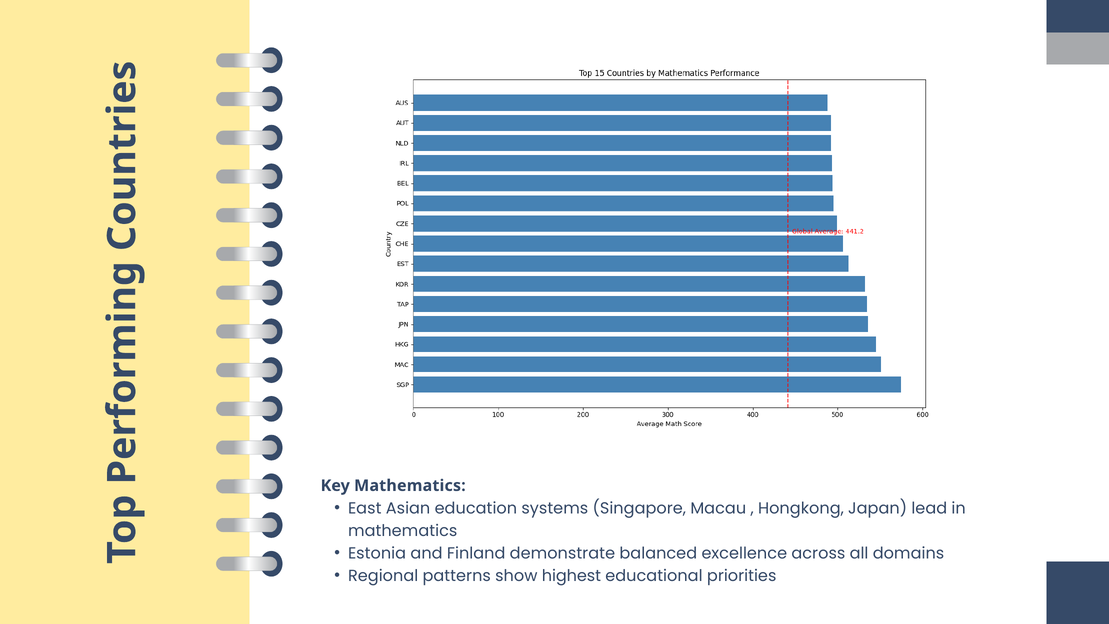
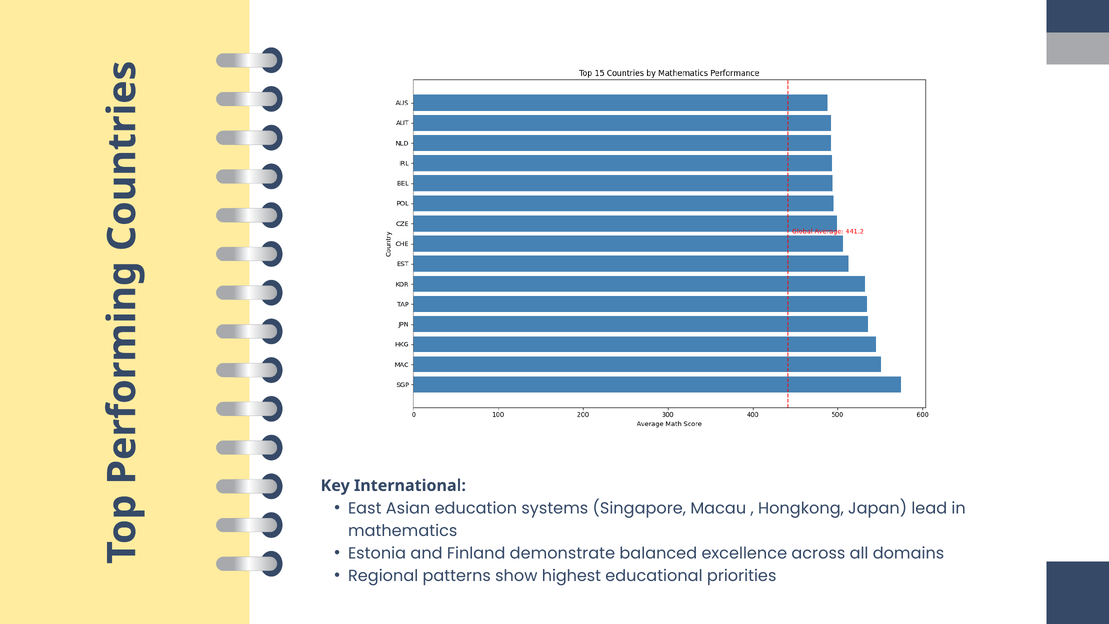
Key Mathematics: Mathematics -> International
